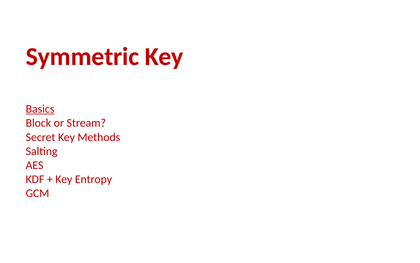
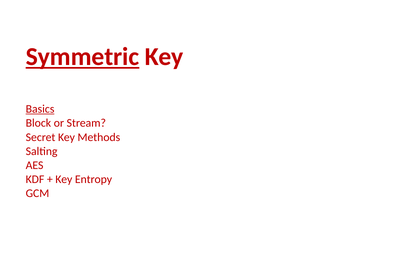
Symmetric underline: none -> present
